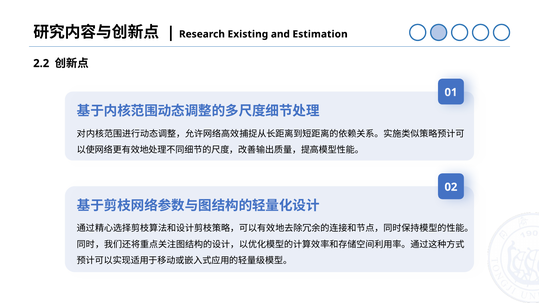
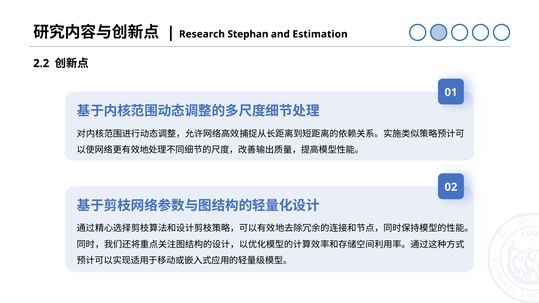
Existing: Existing -> Stephan
